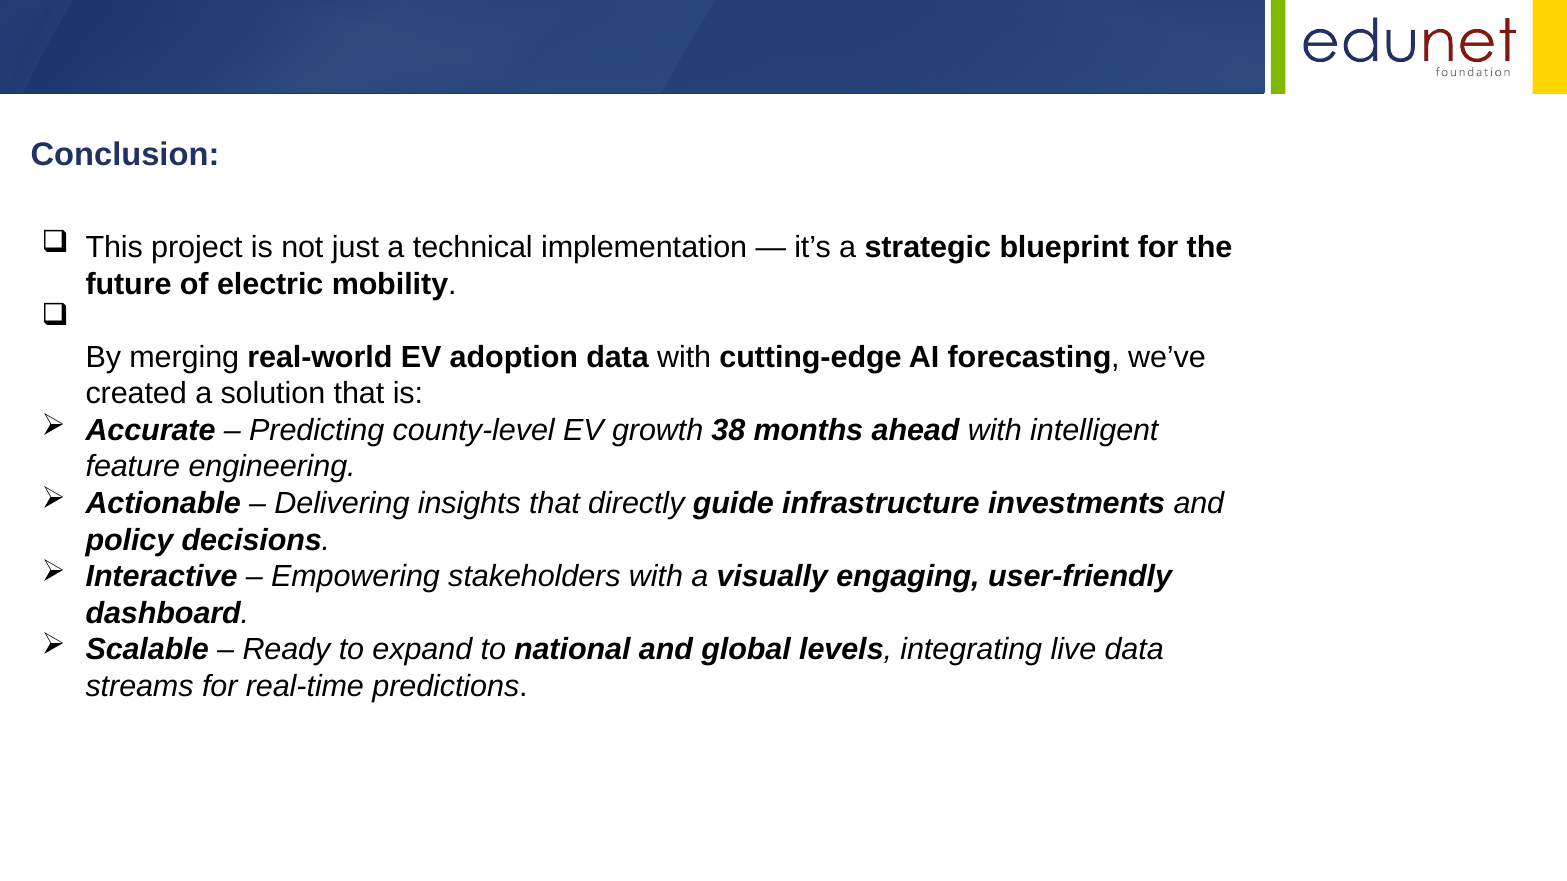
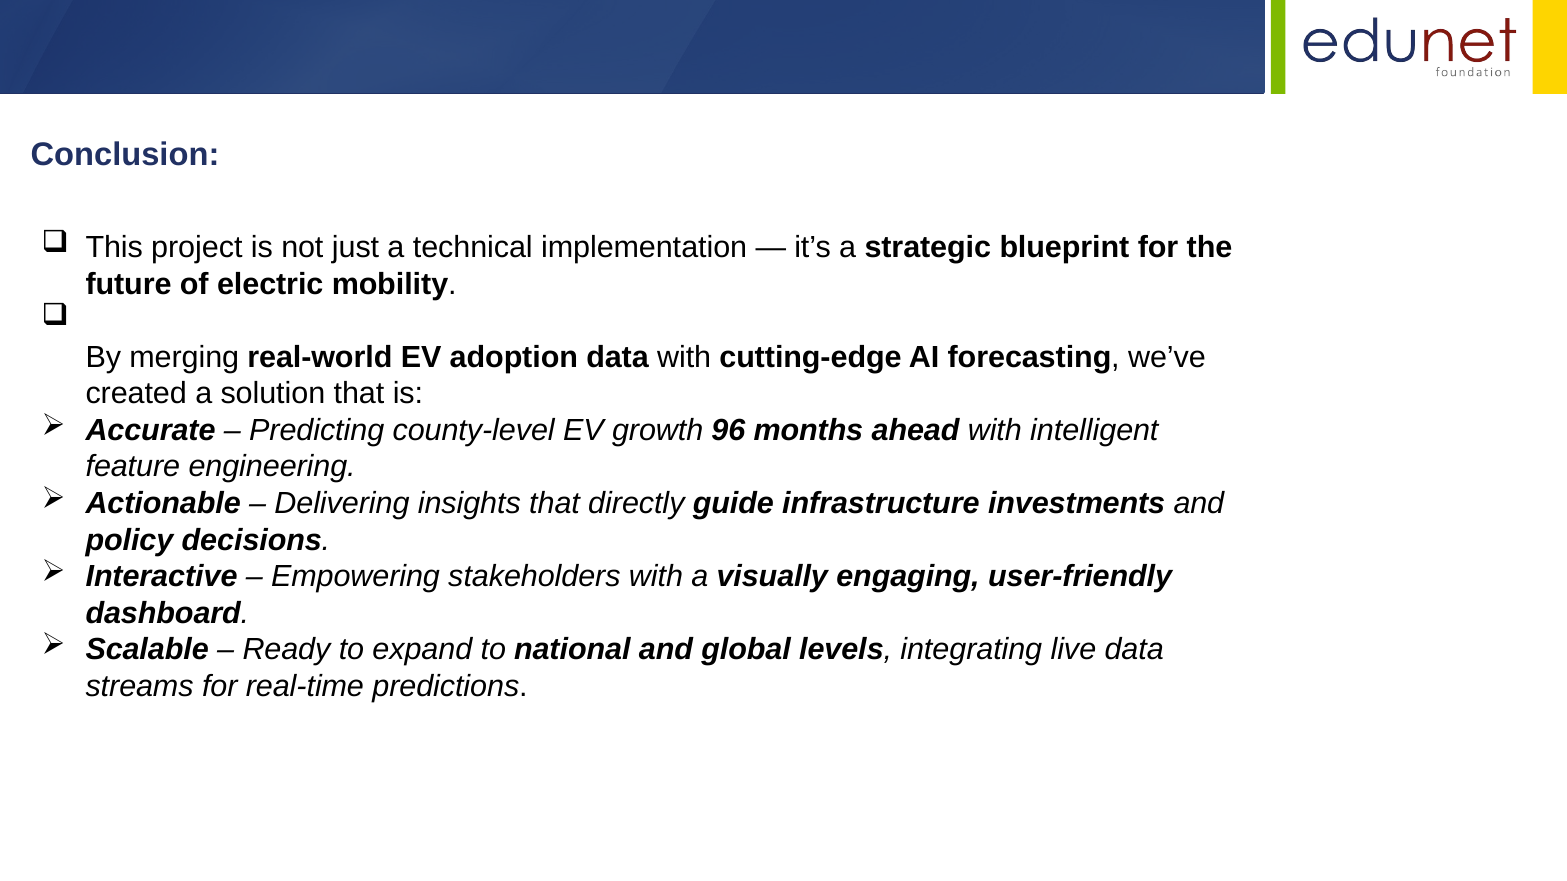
38: 38 -> 96
